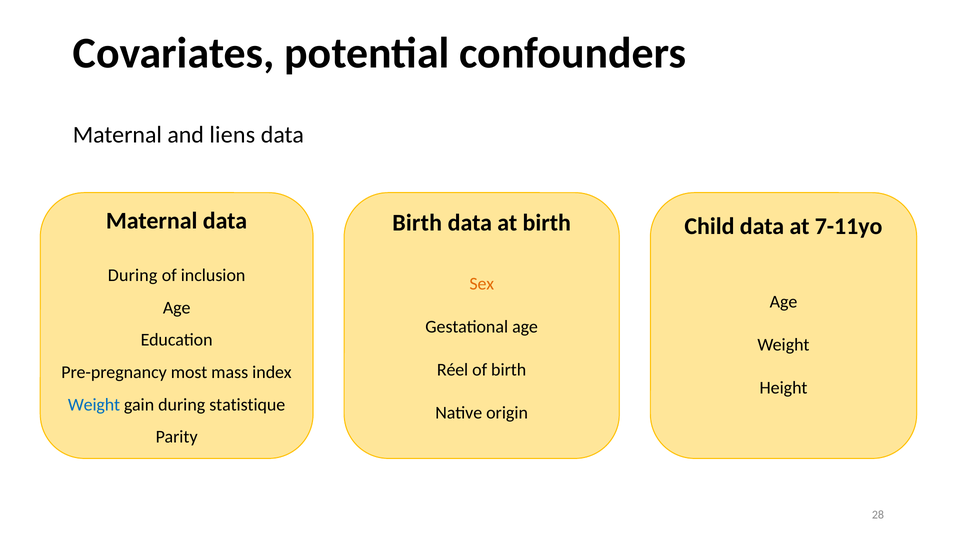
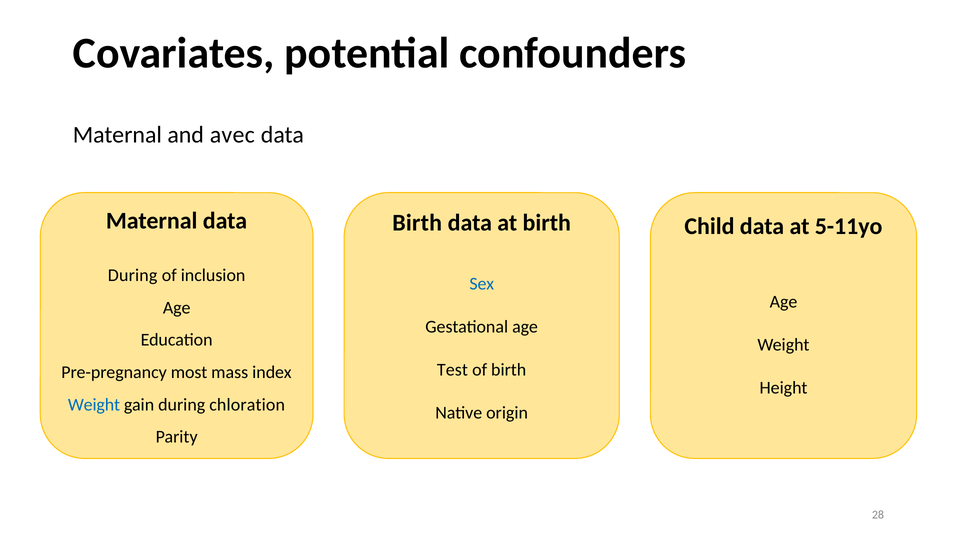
liens: liens -> avec
7-11yo: 7-11yo -> 5-11yo
Sex colour: orange -> blue
Réel: Réel -> Test
statistique: statistique -> chloration
